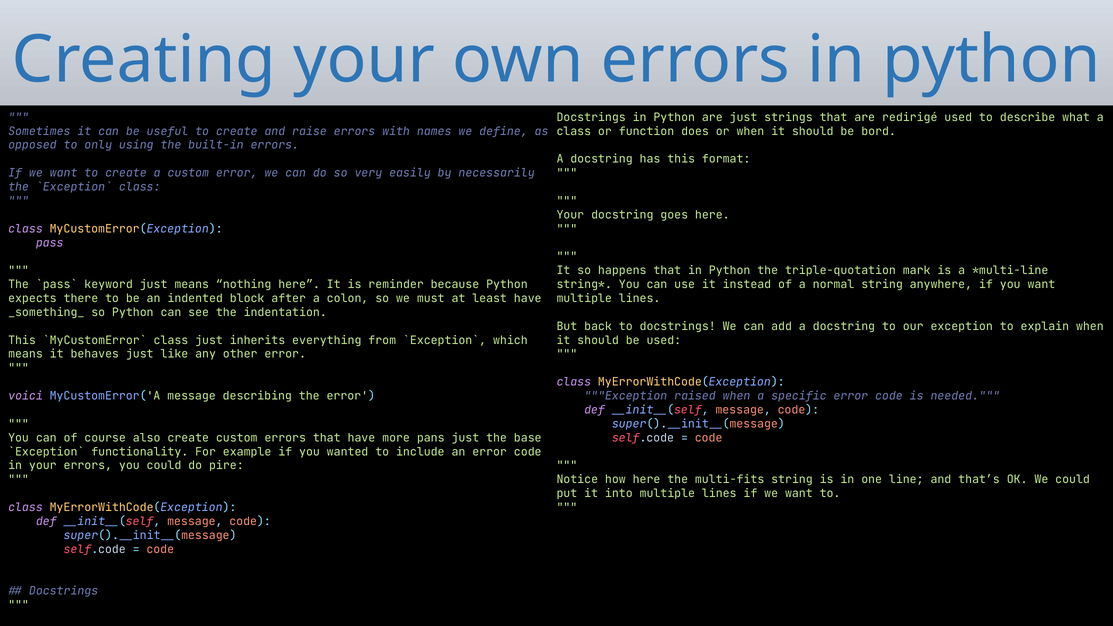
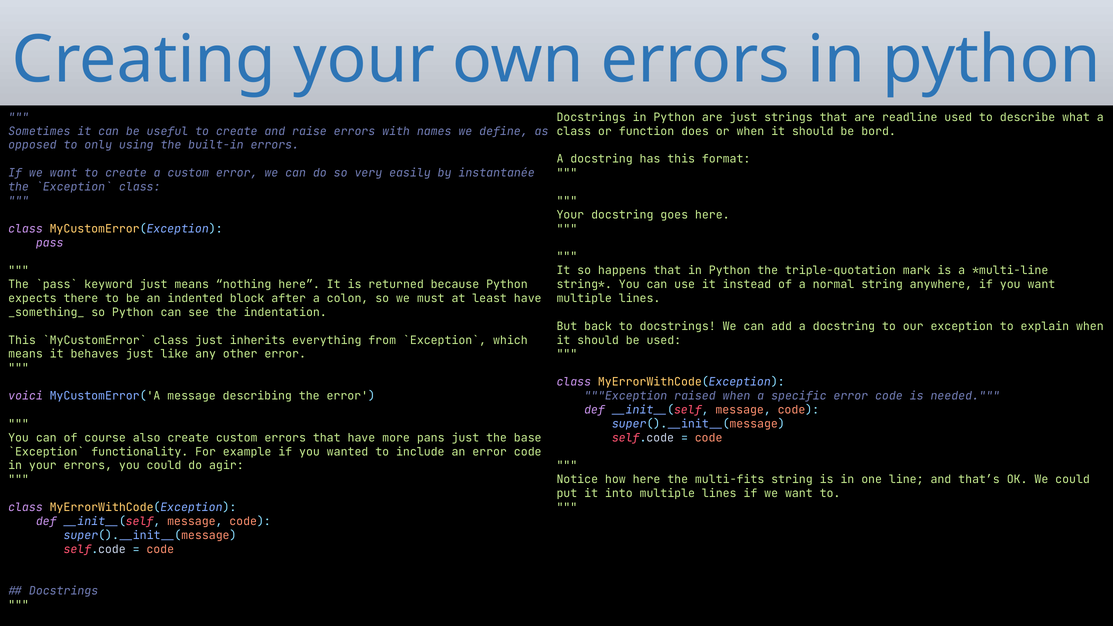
redirigé: redirigé -> readline
necessarily: necessarily -> instantanée
reminder: reminder -> returned
pire: pire -> agir
